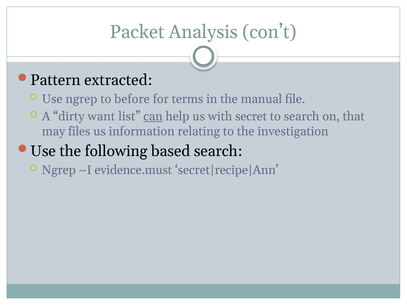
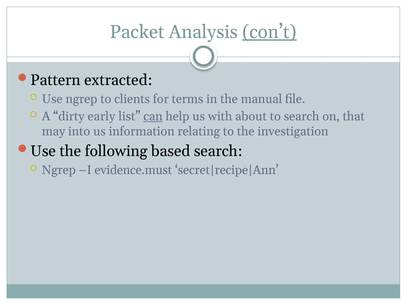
con’t underline: none -> present
before: before -> clients
want: want -> early
secret: secret -> about
files: files -> into
